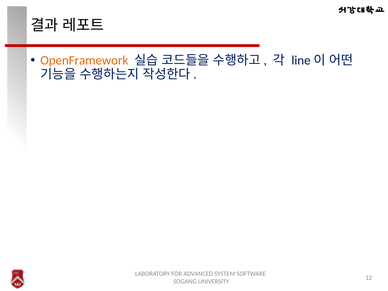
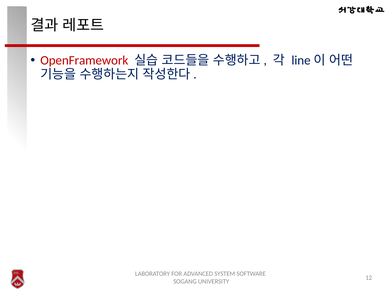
OpenFramework colour: orange -> red
